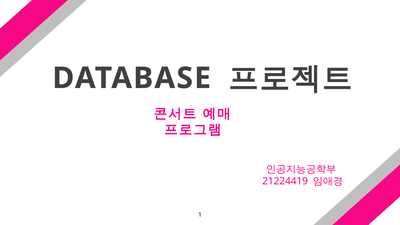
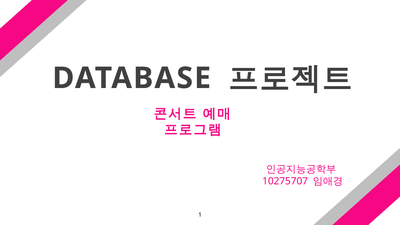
21224419: 21224419 -> 10275707
